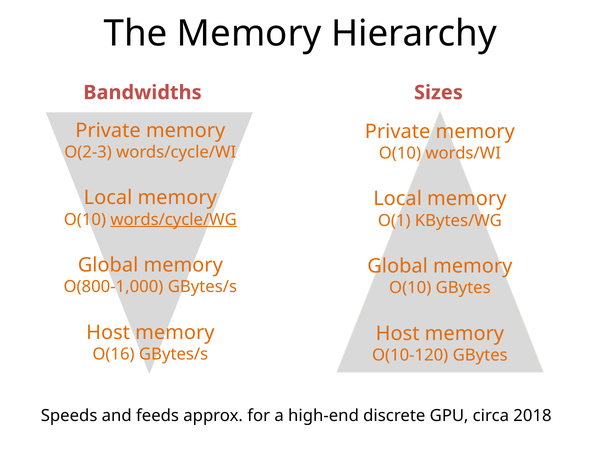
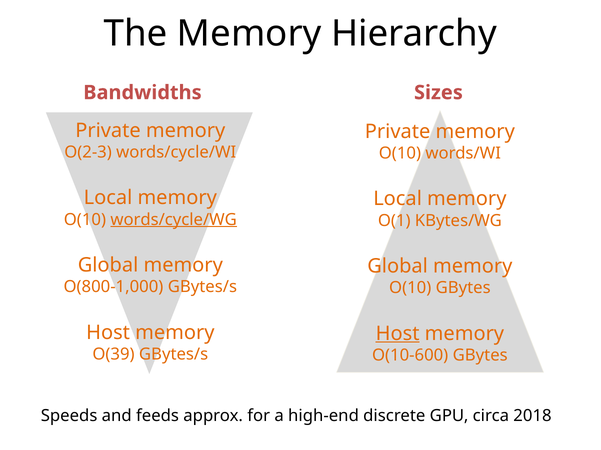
Host at (398, 334) underline: none -> present
O(16: O(16 -> O(39
O(10-120: O(10-120 -> O(10-600
